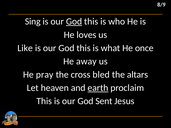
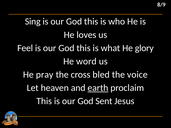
God at (74, 22) underline: present -> none
Like: Like -> Feel
once: once -> glory
away: away -> word
altars: altars -> voice
